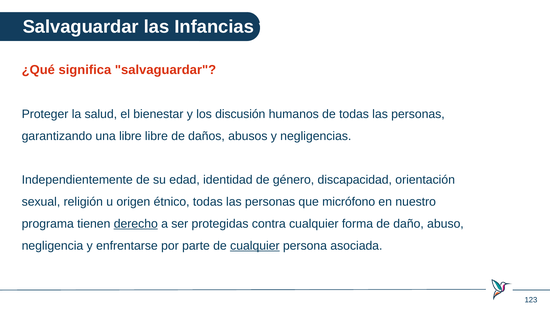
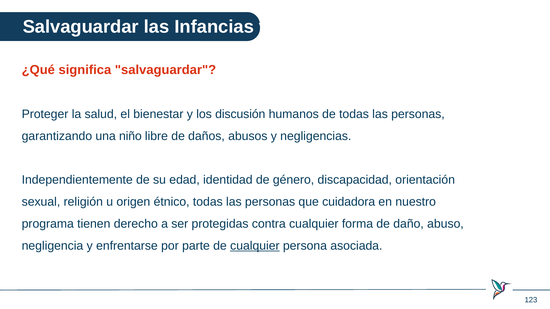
una libre: libre -> niño
micrófono: micrófono -> cuidadora
derecho underline: present -> none
